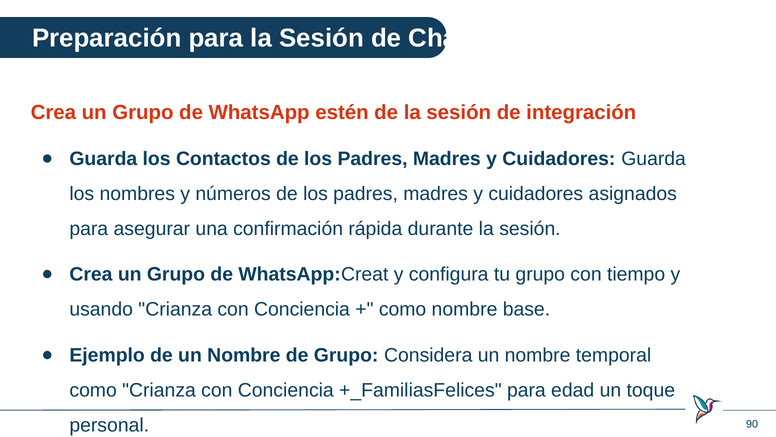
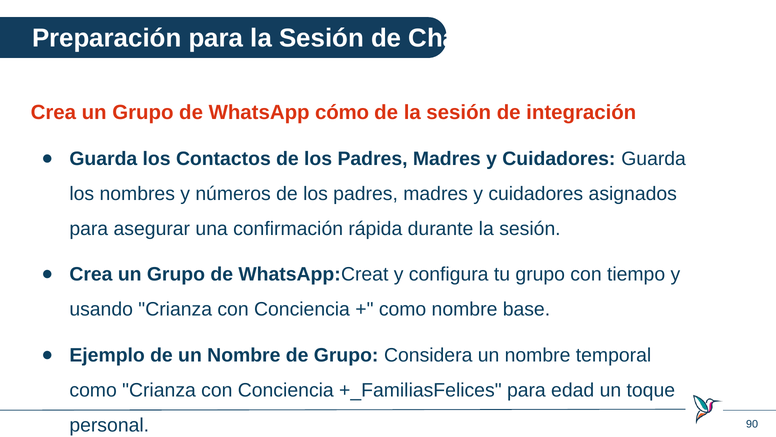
estén: estén -> cómo
